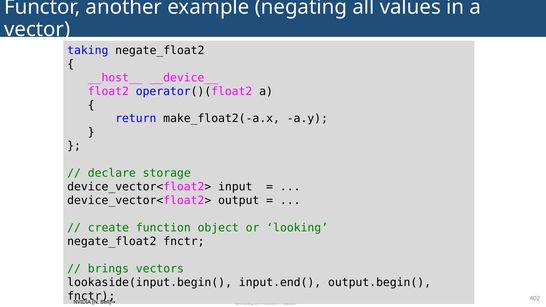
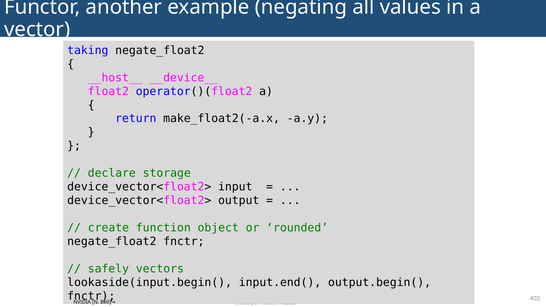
looking: looking -> rounded
brings: brings -> safely
